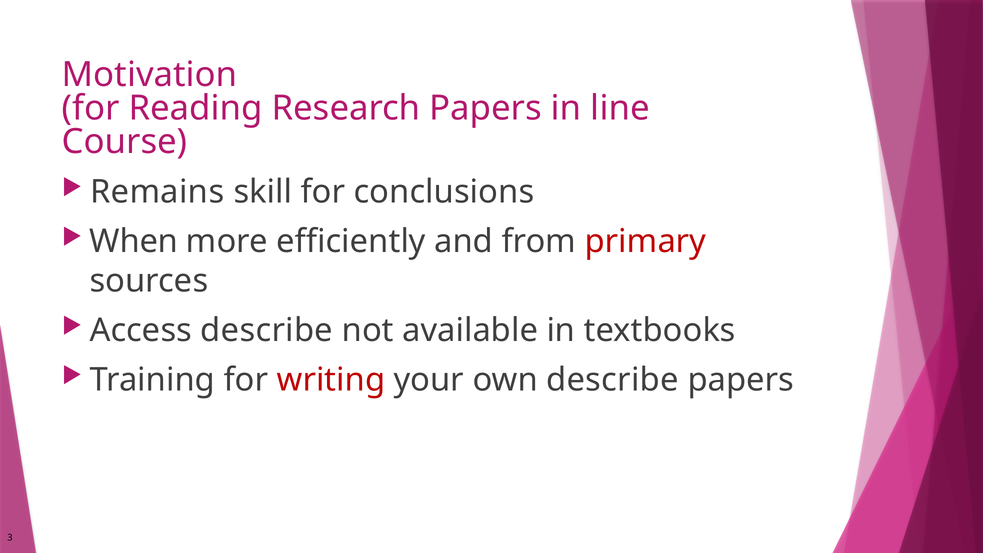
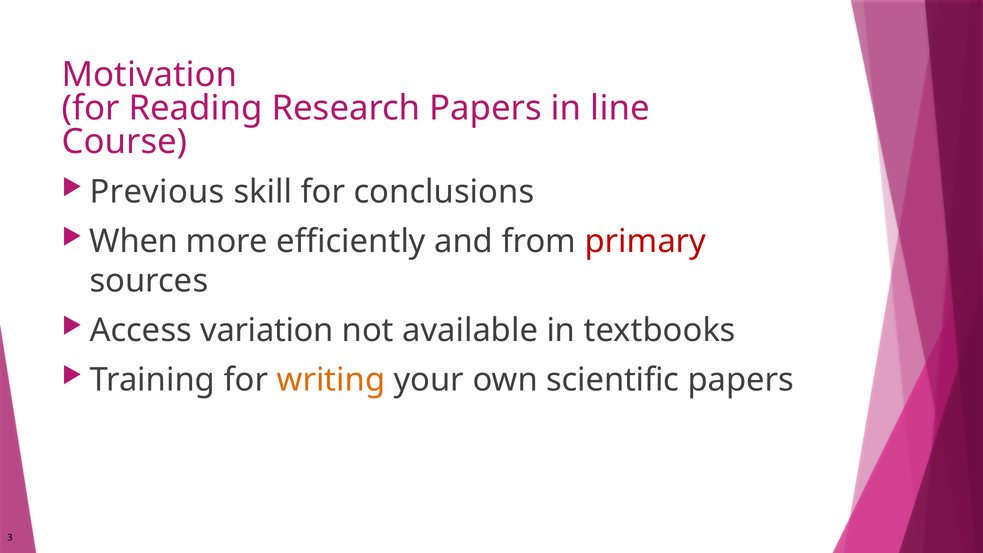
Remains: Remains -> Previous
Access describe: describe -> variation
writing colour: red -> orange
own describe: describe -> scientific
